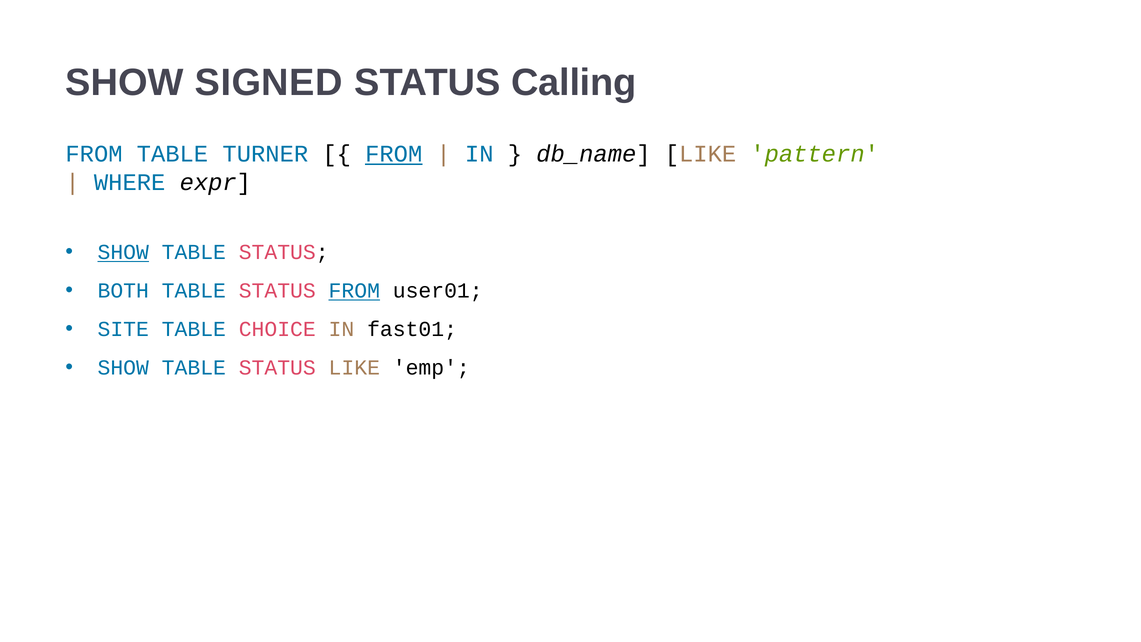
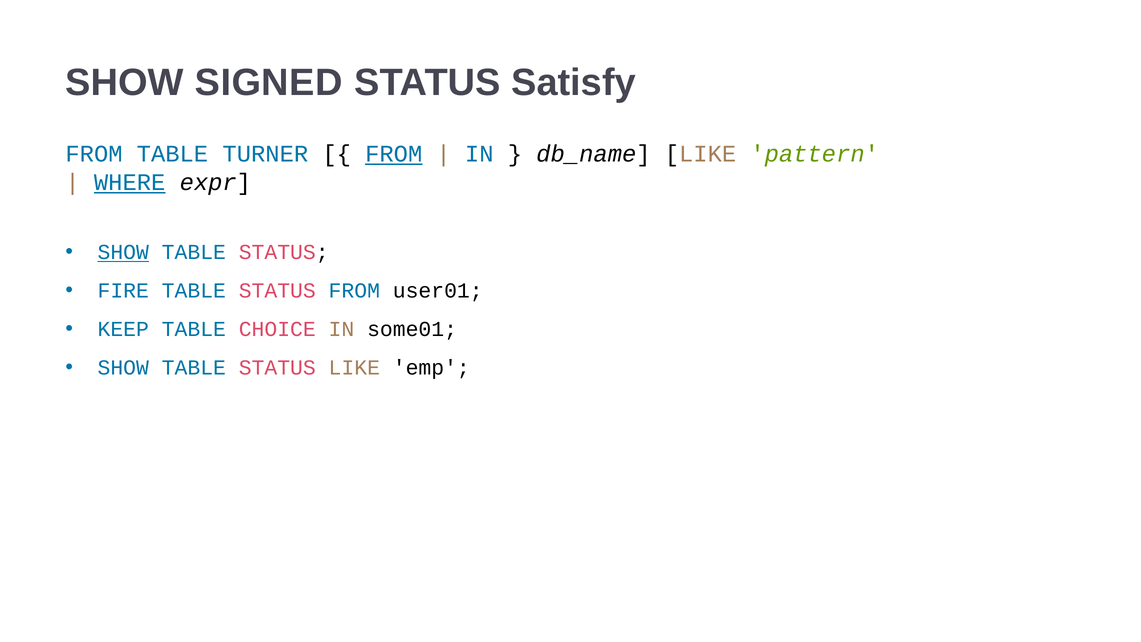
Calling: Calling -> Satisfy
WHERE underline: none -> present
BOTH: BOTH -> FIRE
FROM at (354, 291) underline: present -> none
SITE: SITE -> KEEP
fast01: fast01 -> some01
